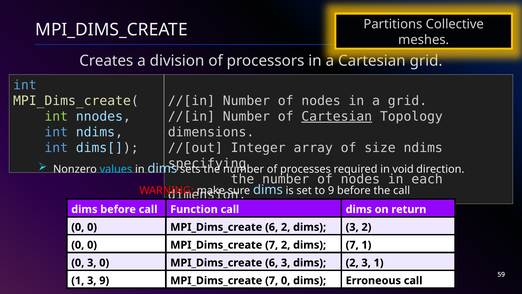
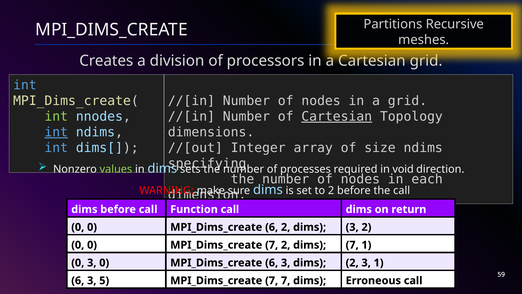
Collective: Collective -> Recursive
int at (56, 132) underline: none -> present
values colour: light blue -> light green
to 9: 9 -> 2
1 at (78, 280): 1 -> 6
3 9: 9 -> 5
7 0: 0 -> 7
